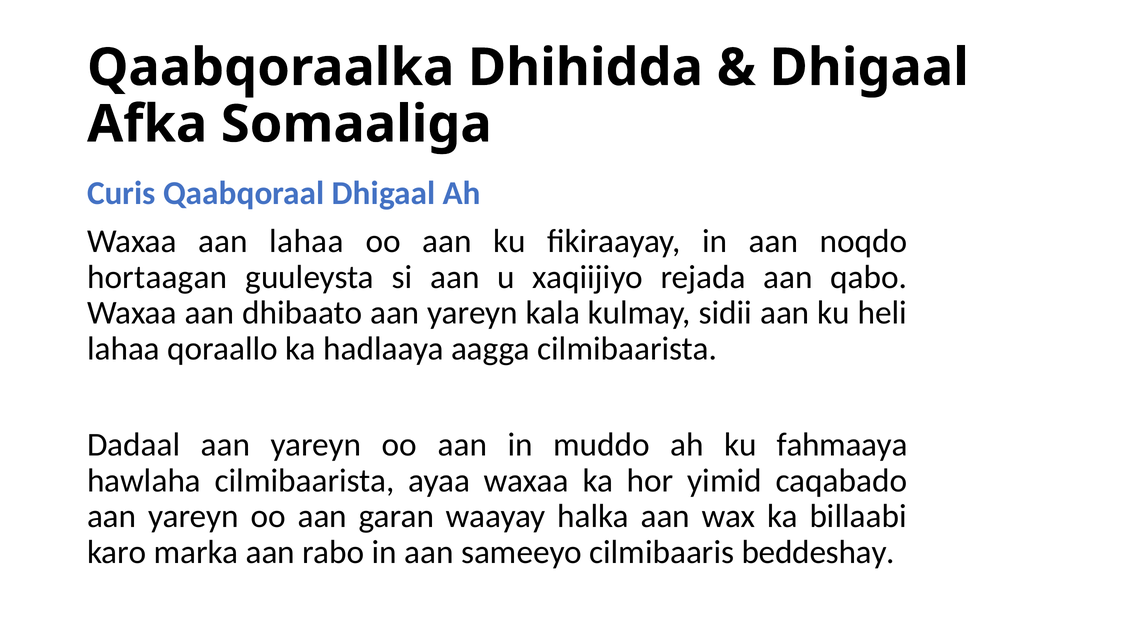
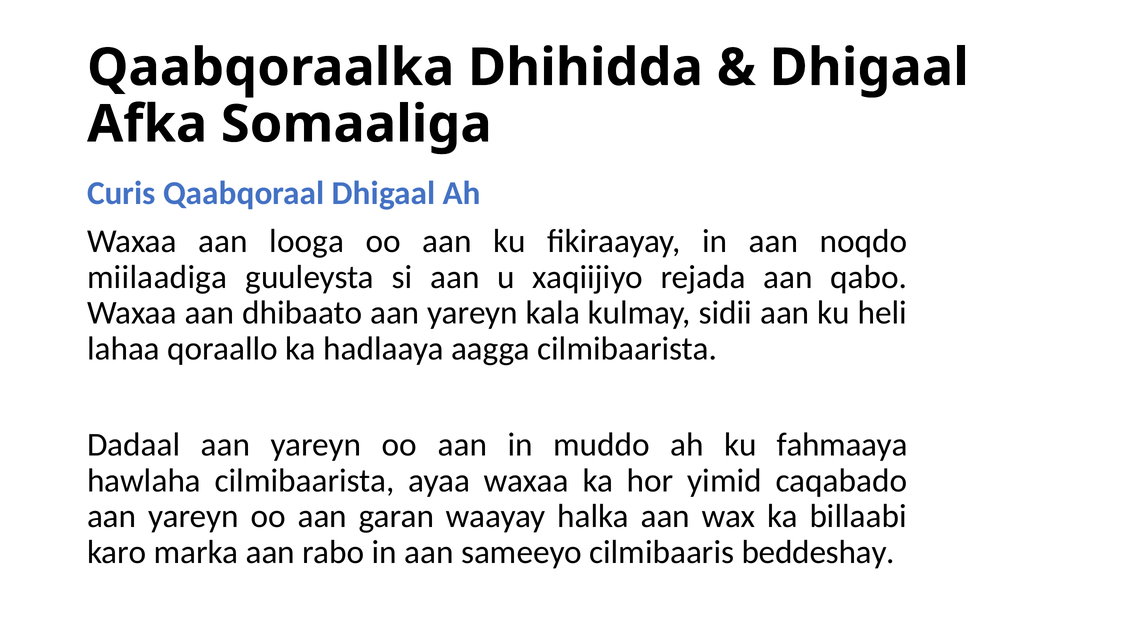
aan lahaa: lahaa -> looga
hortaagan: hortaagan -> miilaadiga
